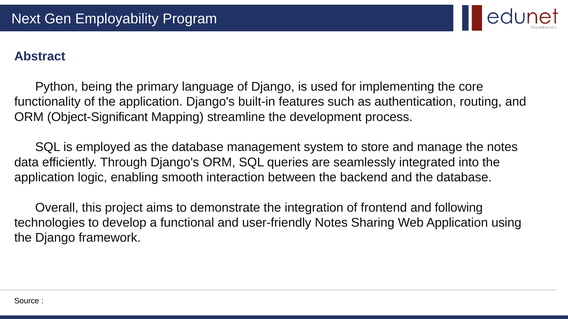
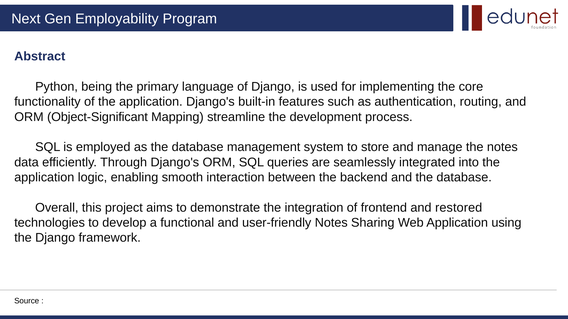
following: following -> restored
